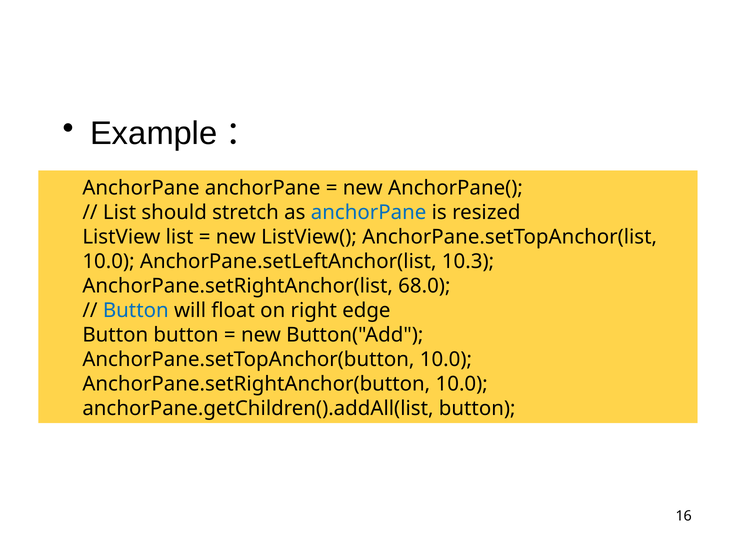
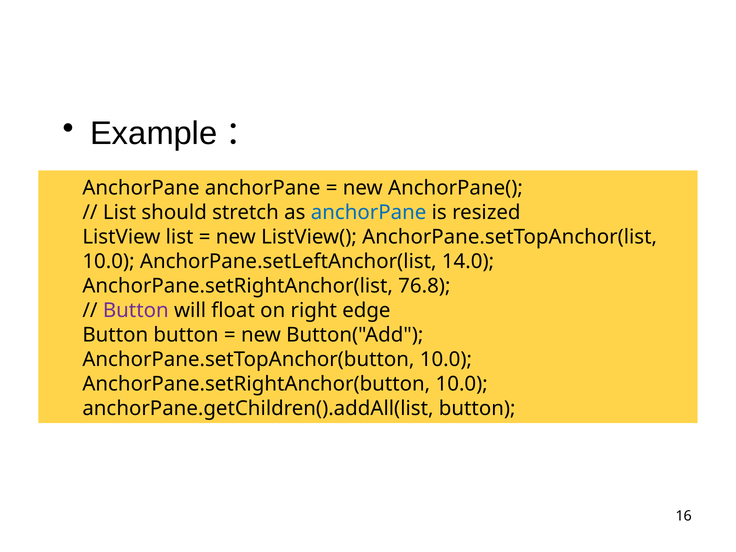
10.3: 10.3 -> 14.0
68.0: 68.0 -> 76.8
Button at (136, 310) colour: blue -> purple
